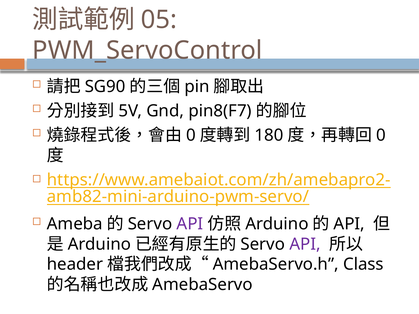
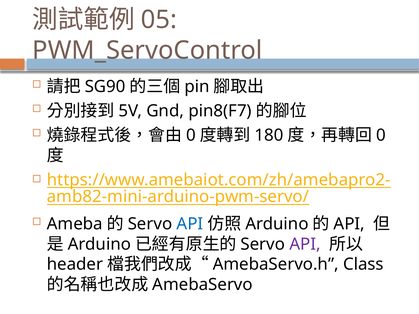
API at (190, 224) colour: purple -> blue
